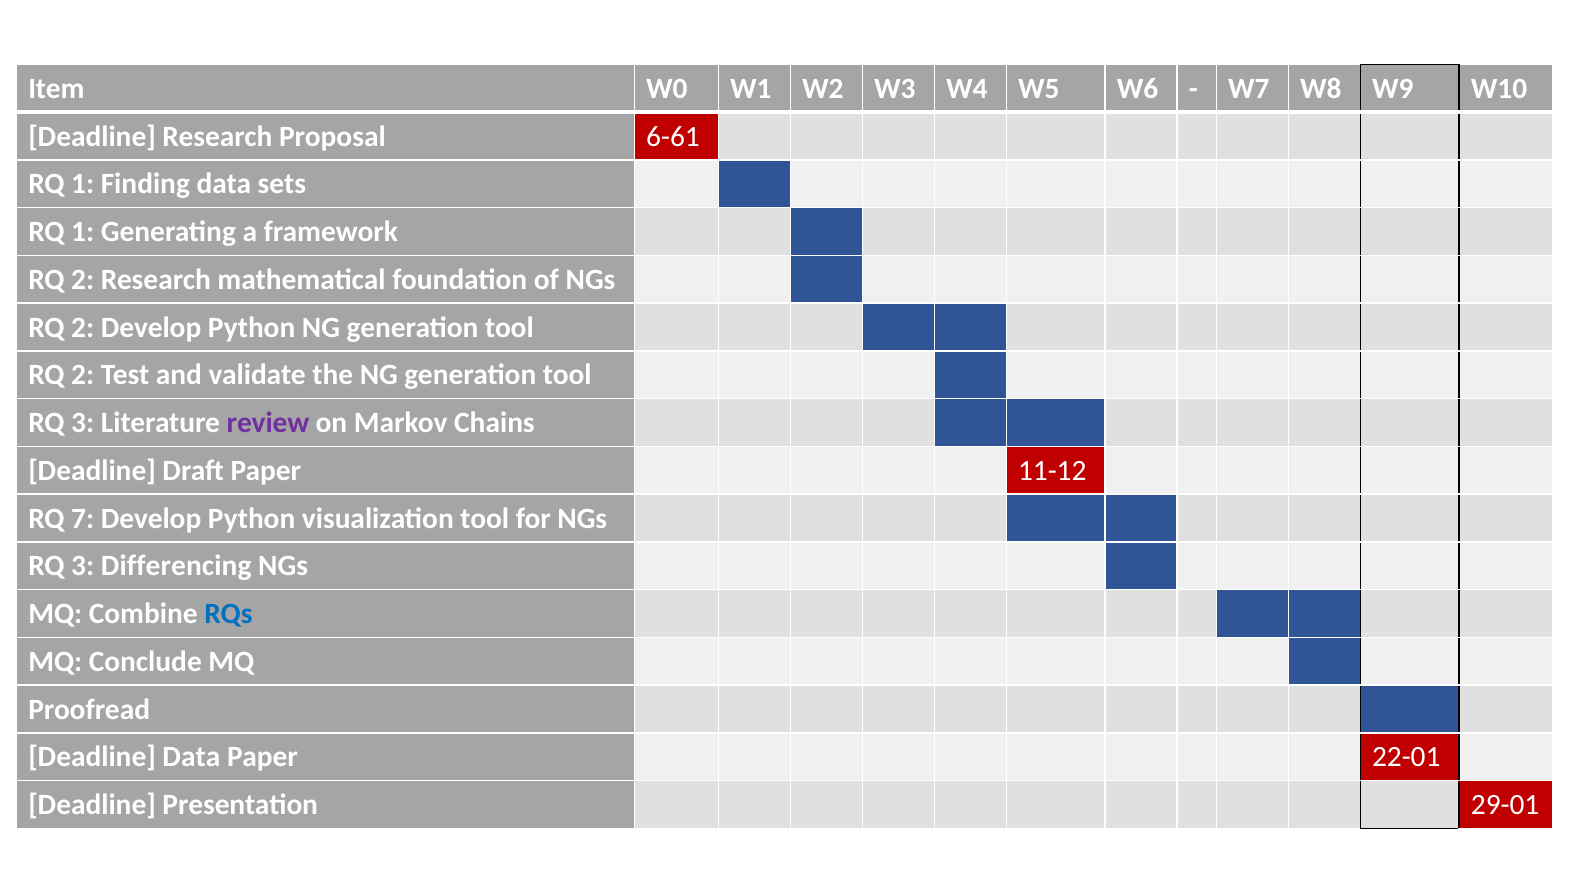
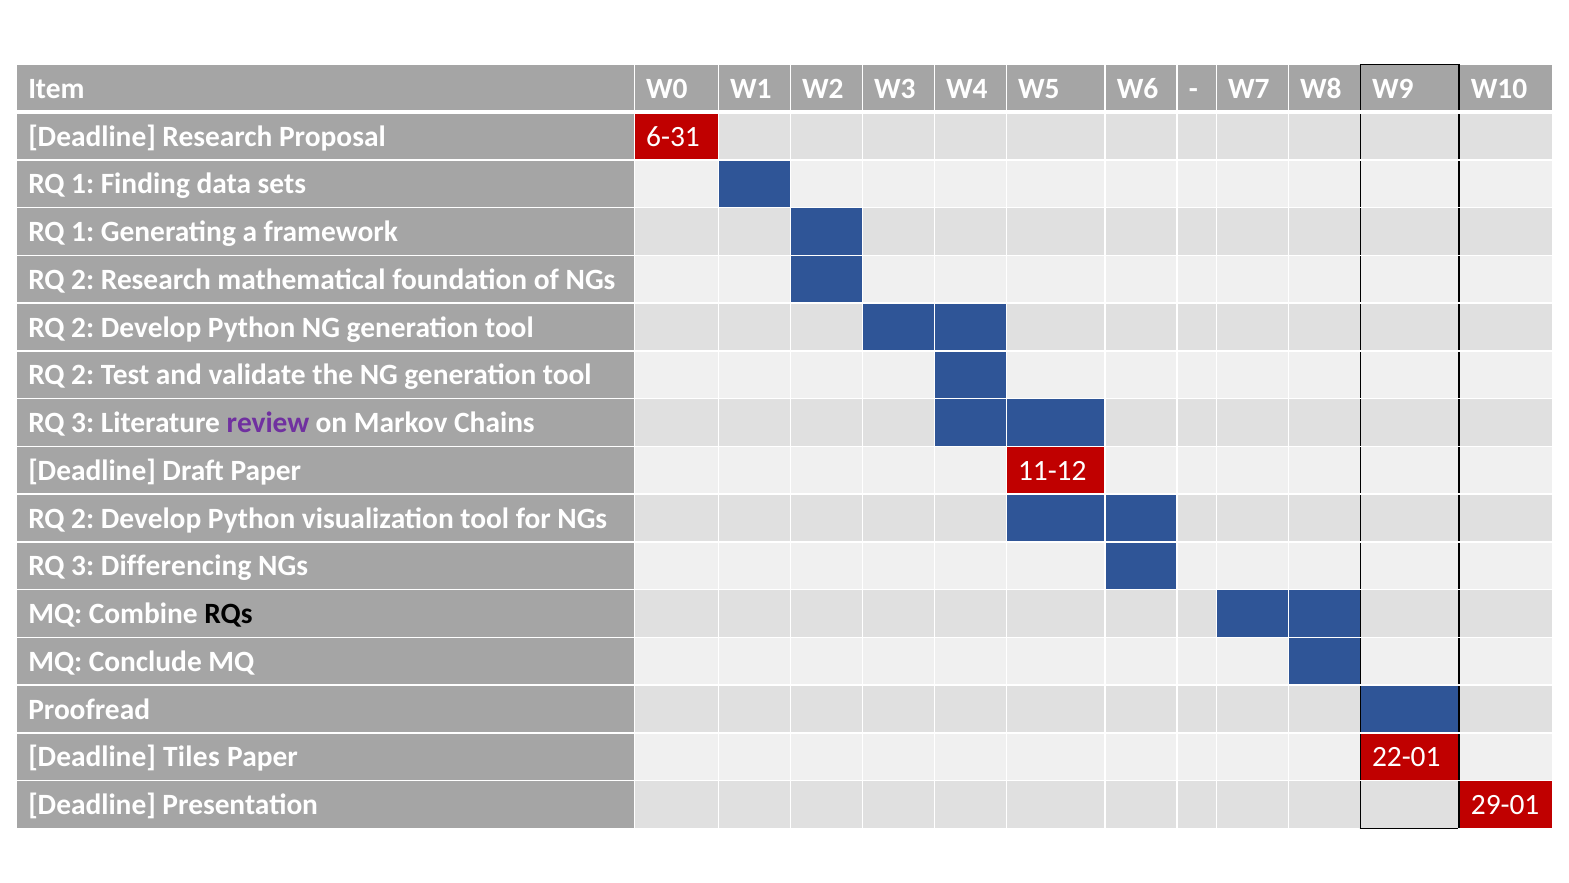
6-61: 6-61 -> 6-31
7 at (83, 518): 7 -> 2
RQs colour: blue -> black
Deadline Data: Data -> Tiles
